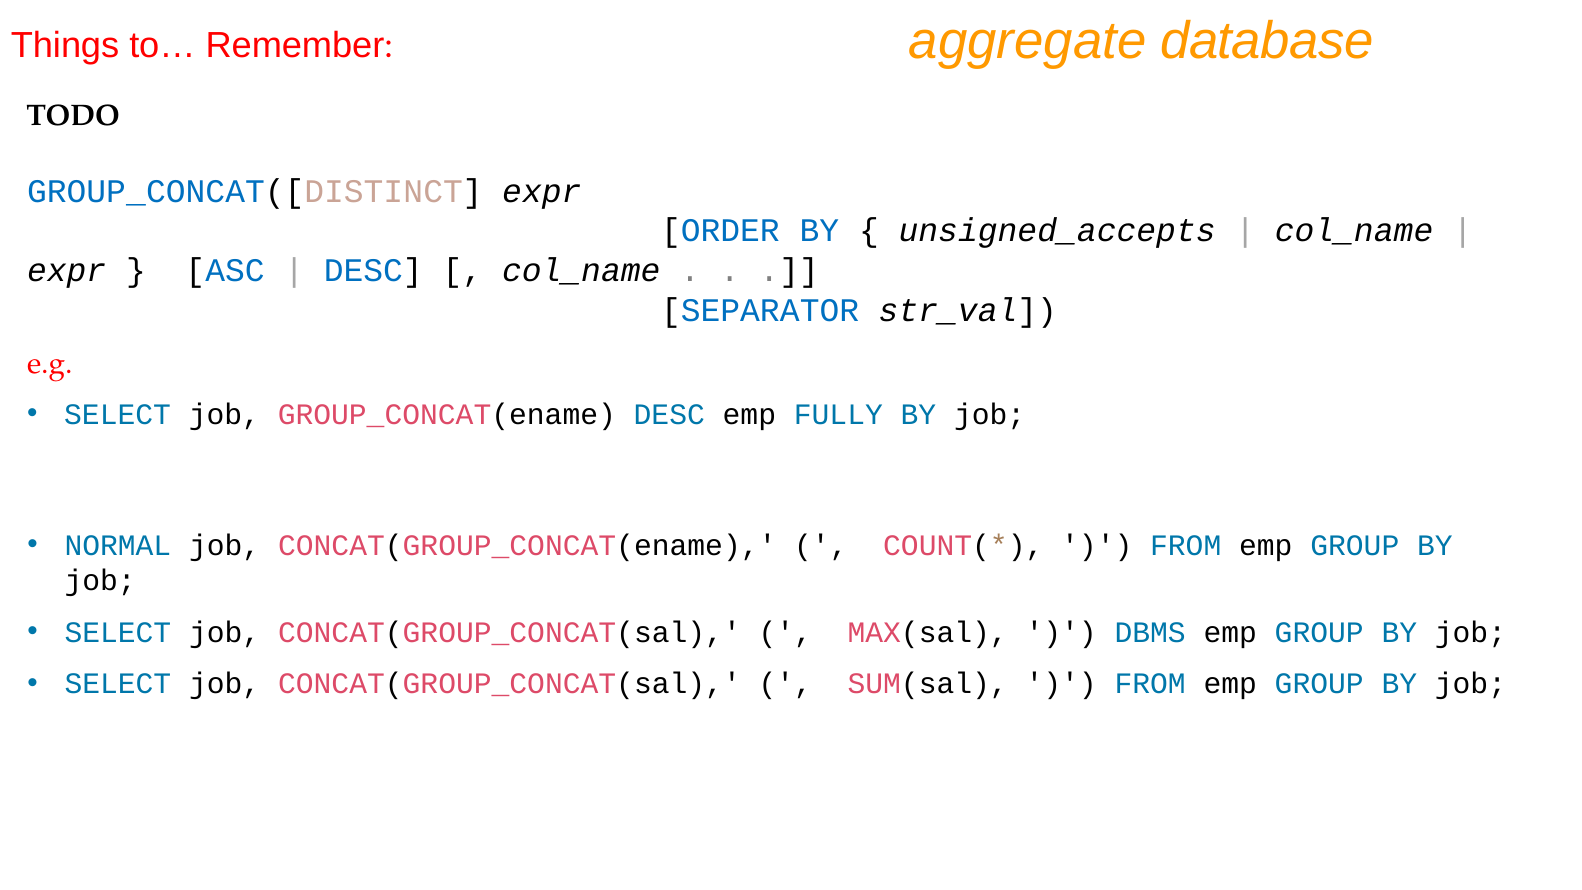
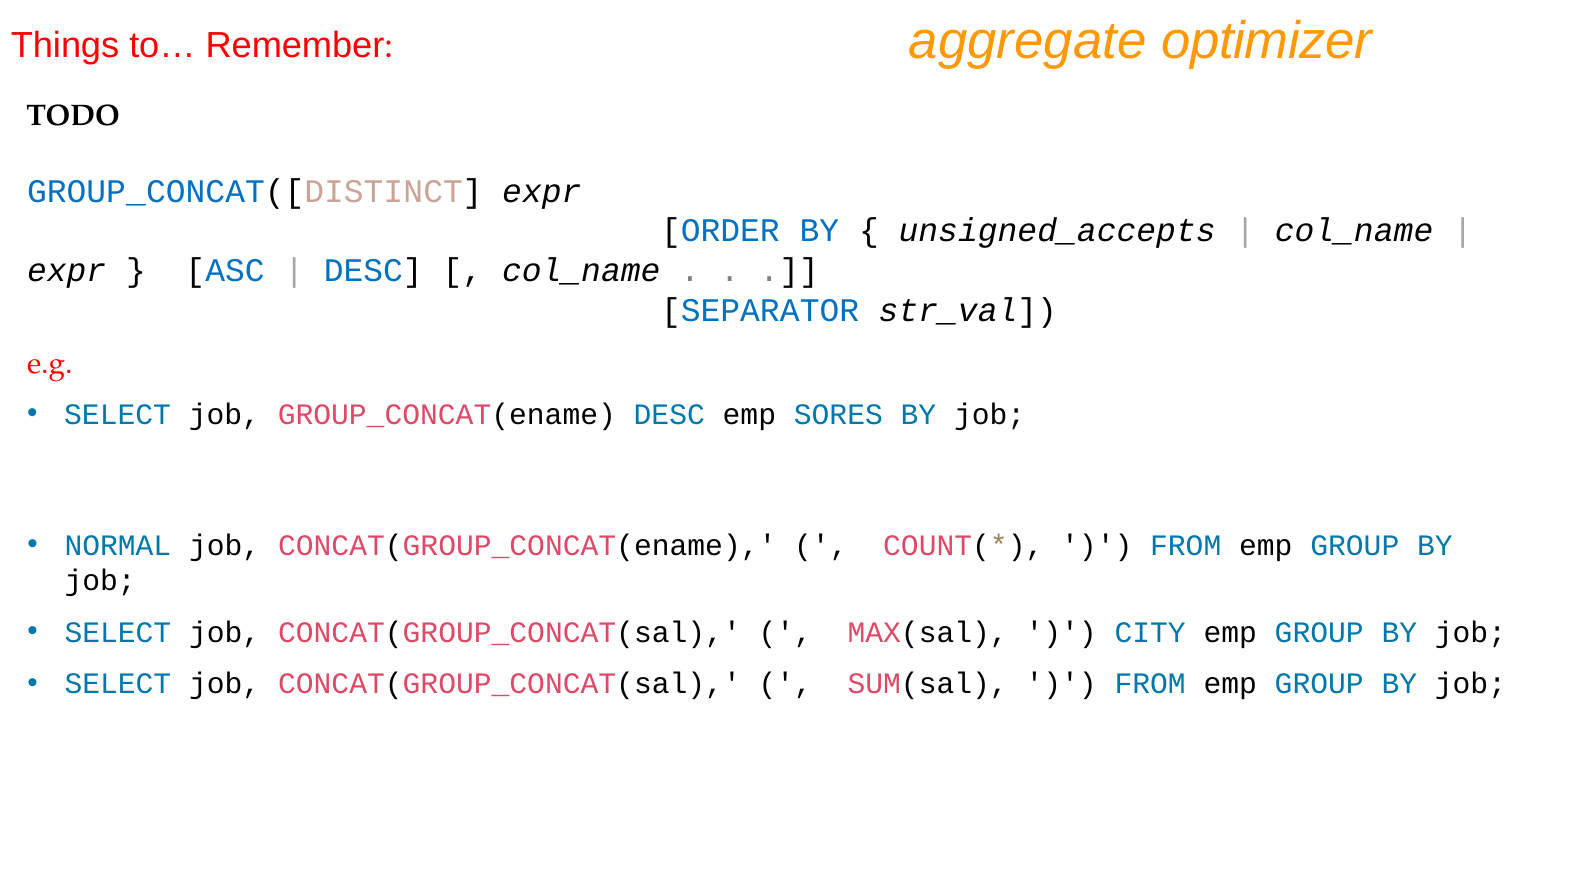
database: database -> optimizer
FULLY: FULLY -> SORES
DBMS: DBMS -> CITY
